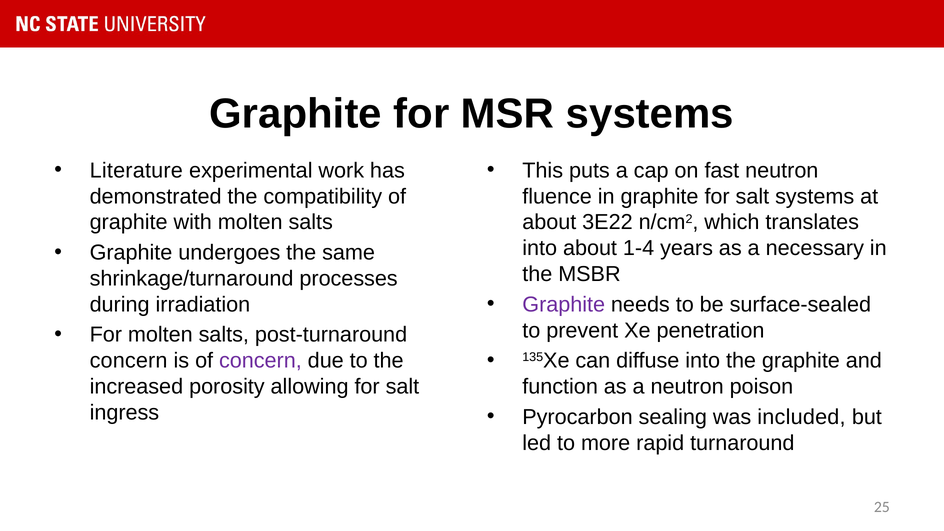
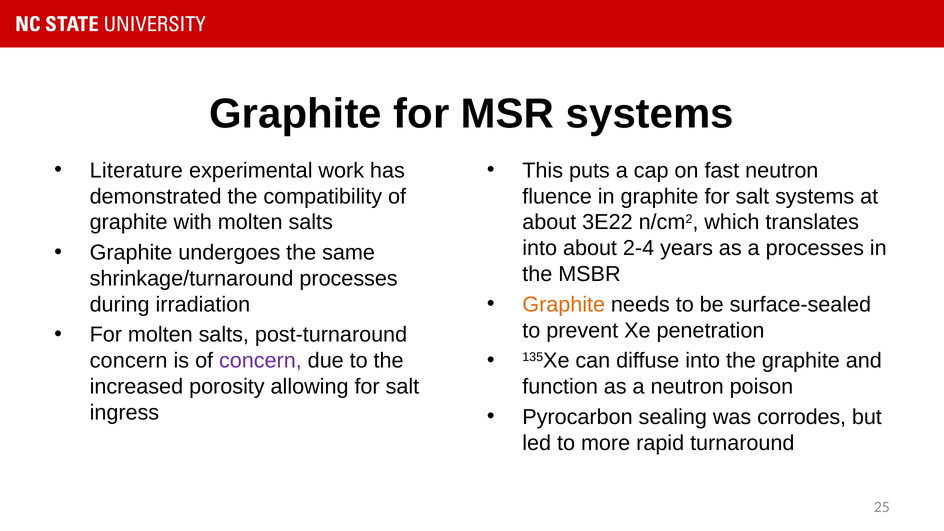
1-4: 1-4 -> 2-4
a necessary: necessary -> processes
Graphite at (564, 305) colour: purple -> orange
included: included -> corrodes
